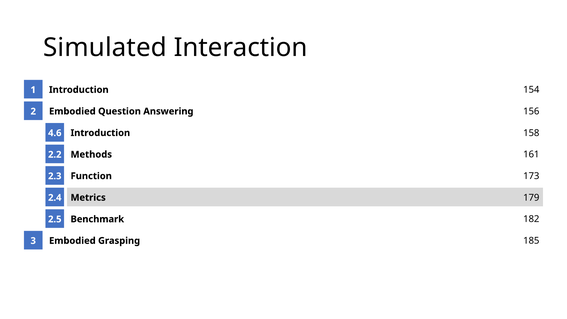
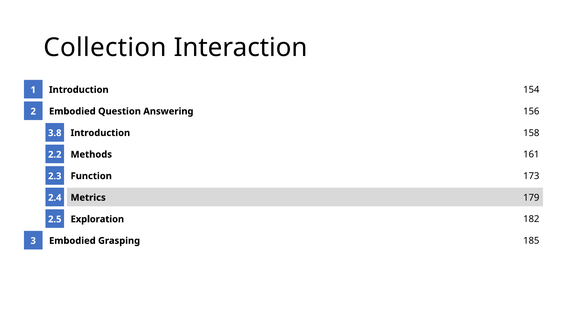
Simulated: Simulated -> Collection
4.6: 4.6 -> 3.8
Benchmark: Benchmark -> Exploration
